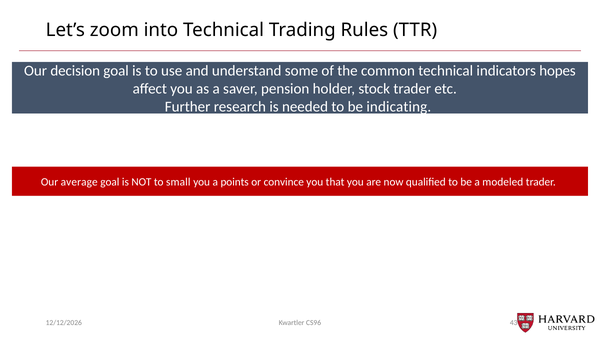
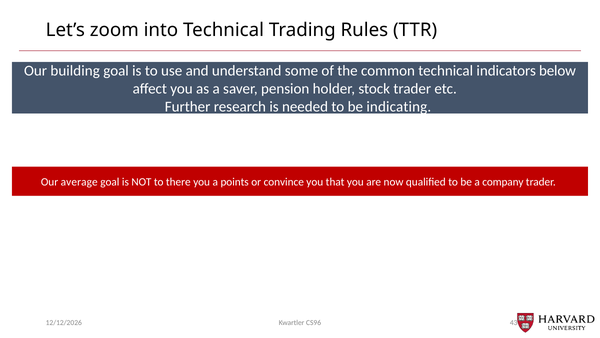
decision: decision -> building
hopes: hopes -> below
small: small -> there
modeled: modeled -> company
